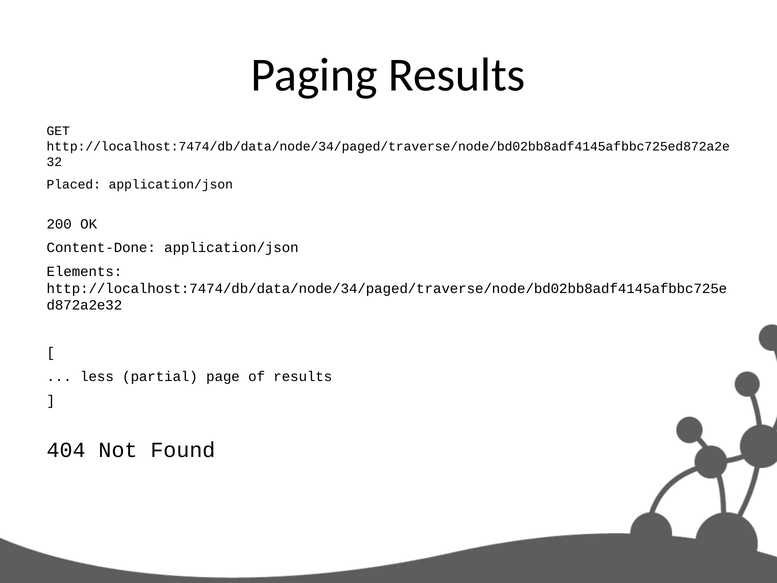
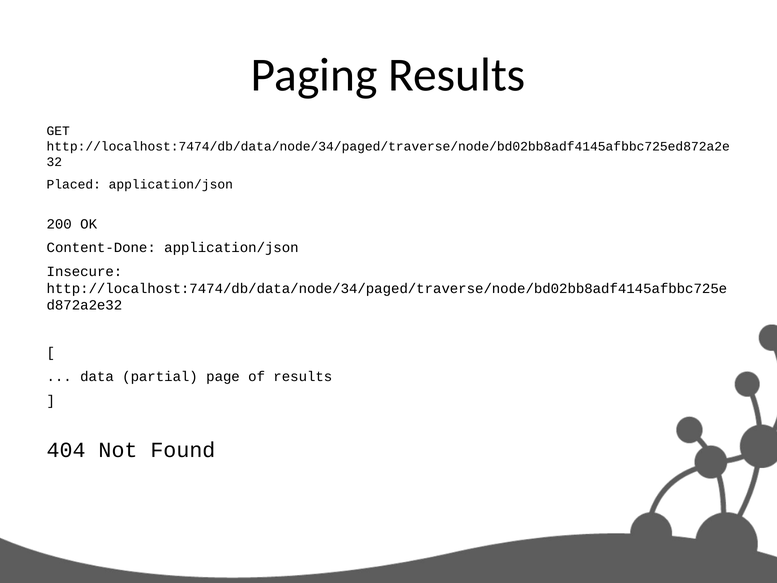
Elements: Elements -> Insecure
less: less -> data
